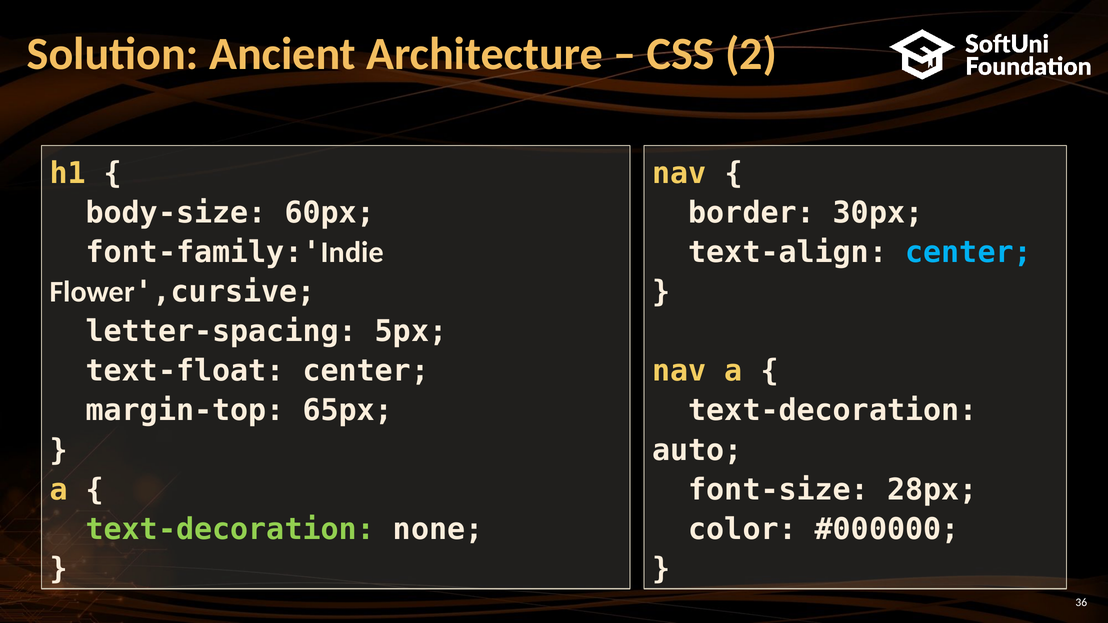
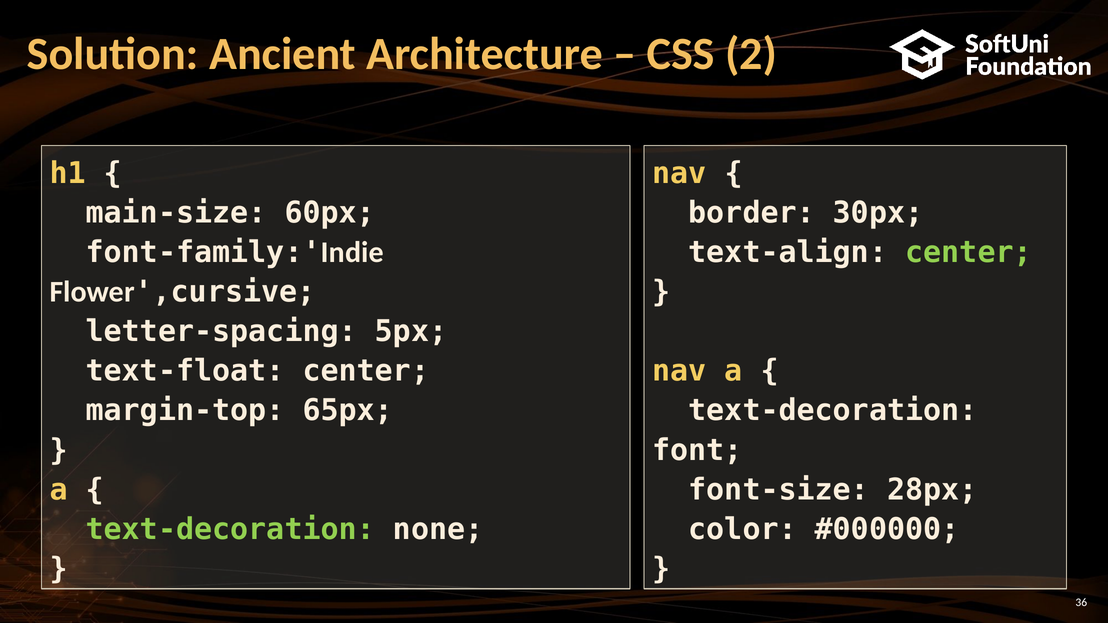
body-size: body-size -> main-size
center at (969, 252) colour: light blue -> light green
auto: auto -> font
